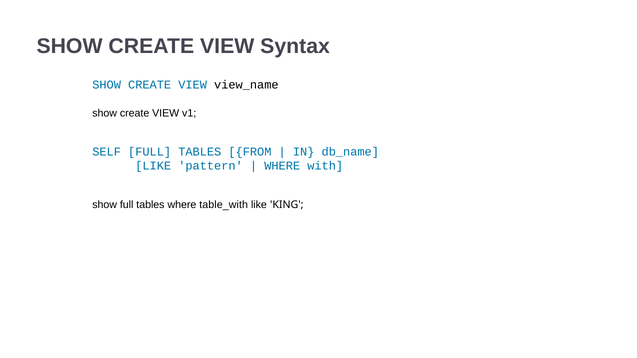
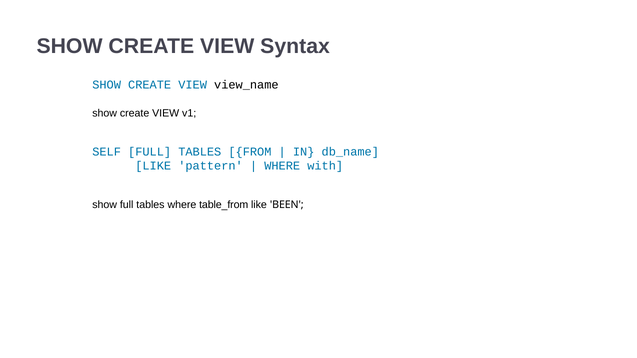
table_with: table_with -> table_from
KING: KING -> BEEN
